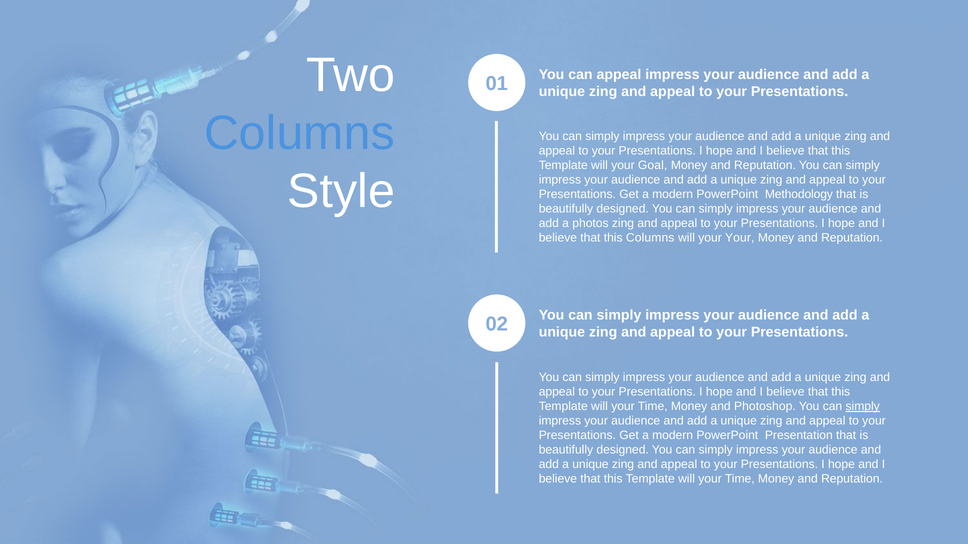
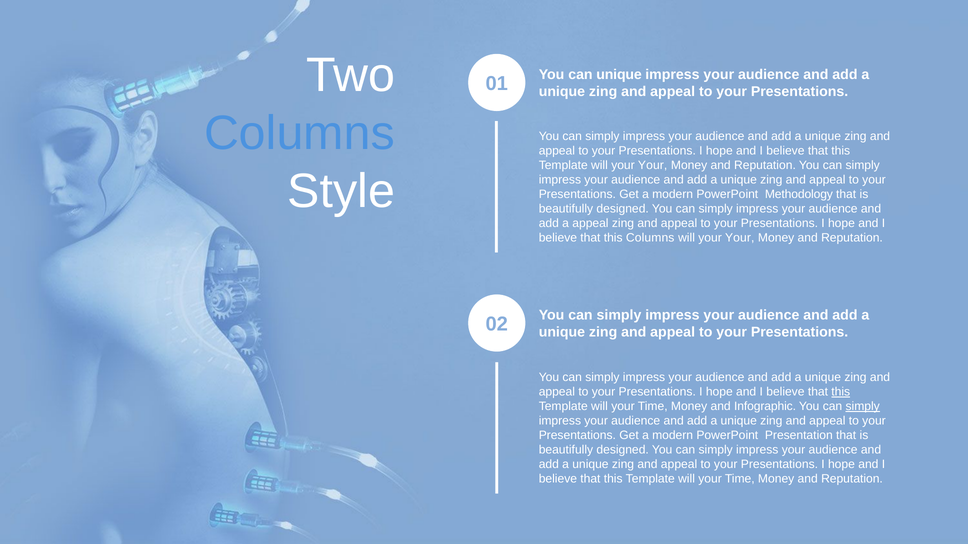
can appeal: appeal -> unique
Template will your Goal: Goal -> Your
a photos: photos -> appeal
this at (841, 392) underline: none -> present
Photoshop: Photoshop -> Infographic
